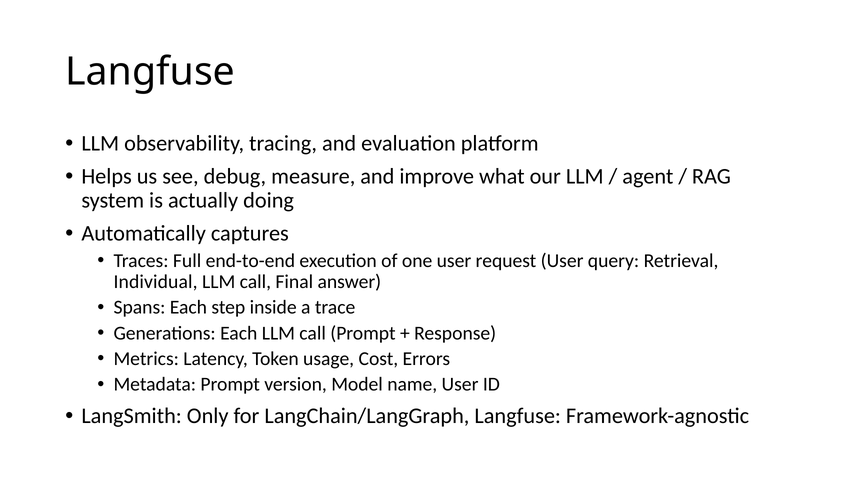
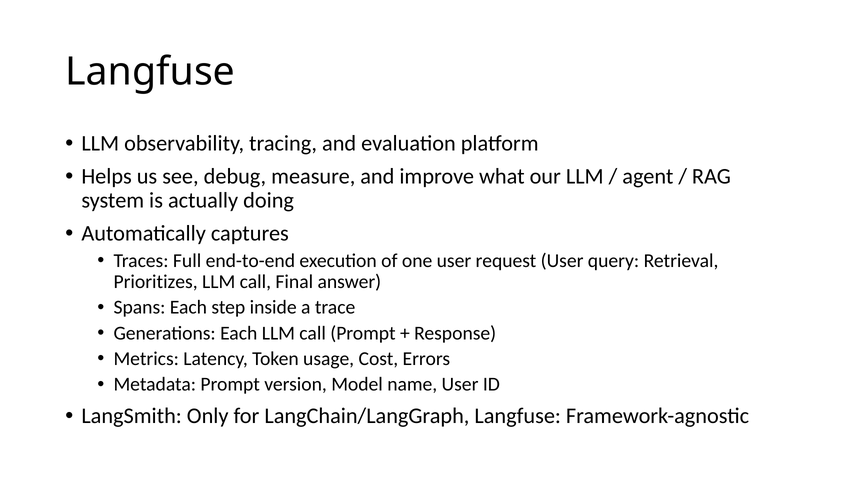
Individual: Individual -> Prioritizes
